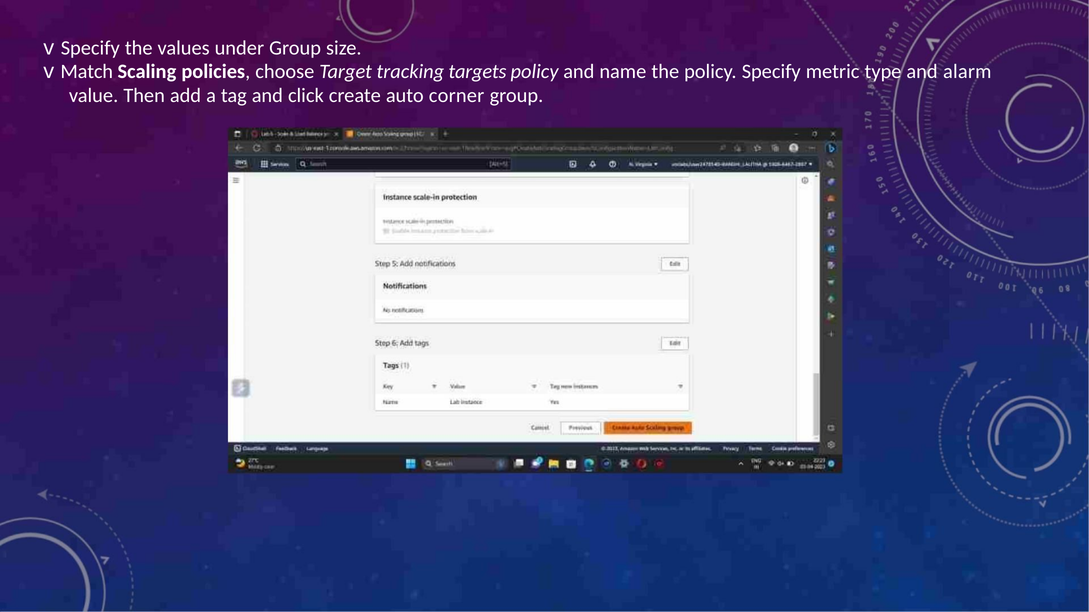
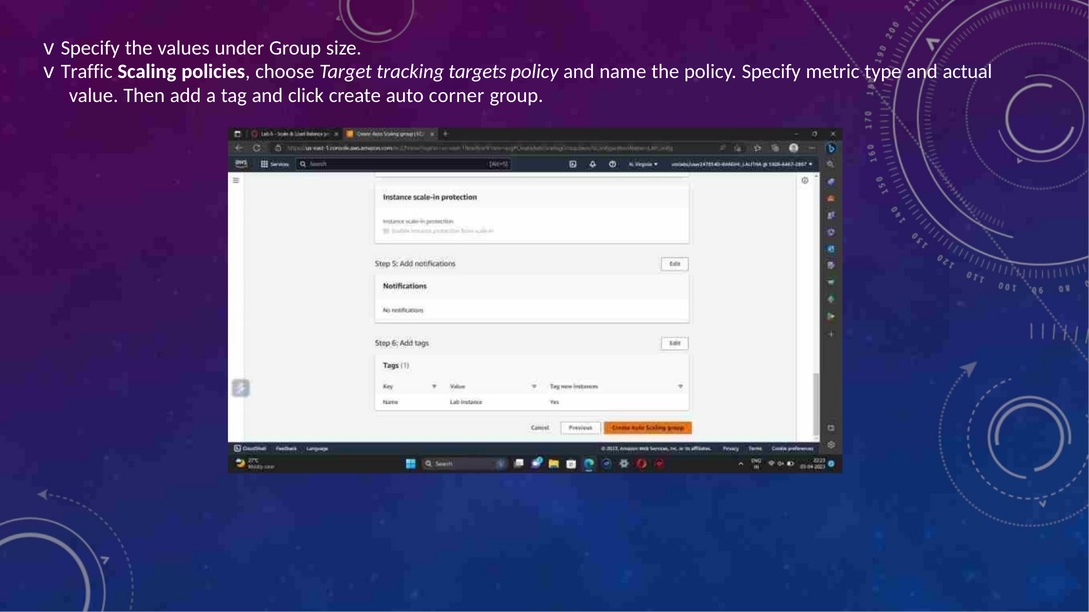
Match: Match -> Traffic
alarm: alarm -> actual
